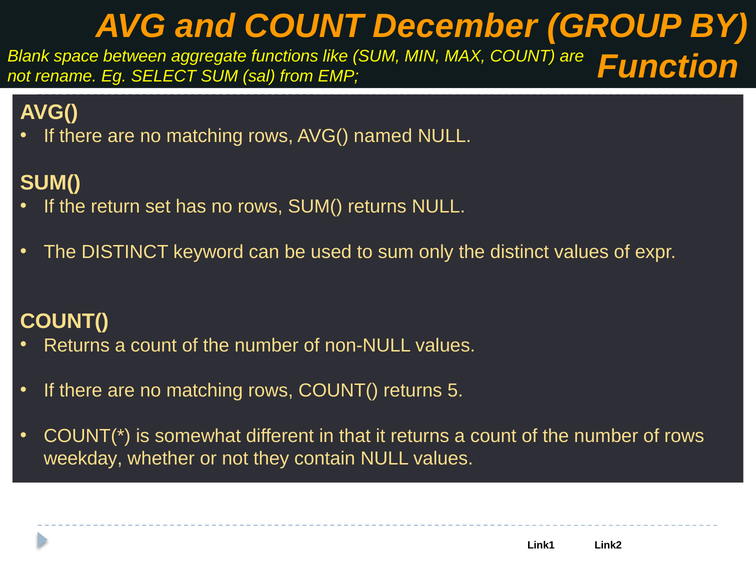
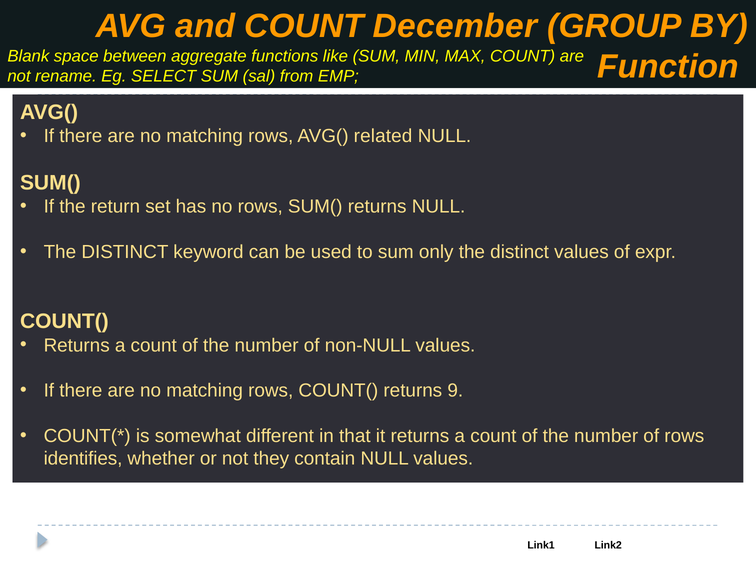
named: named -> related
5: 5 -> 9
weekday: weekday -> identifies
